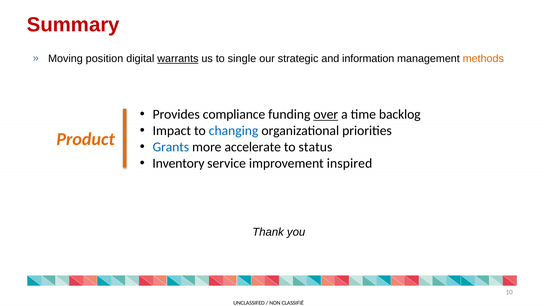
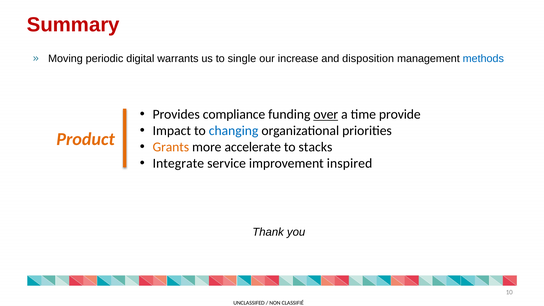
position: position -> periodic
warrants underline: present -> none
strategic: strategic -> increase
information: information -> disposition
methods colour: orange -> blue
backlog: backlog -> provide
Grants colour: blue -> orange
status: status -> stacks
Inventory: Inventory -> Integrate
